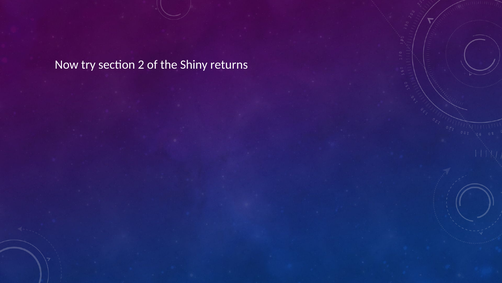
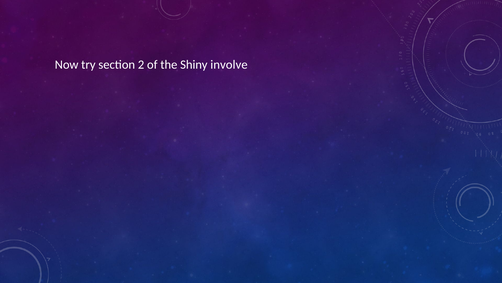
returns: returns -> involve
